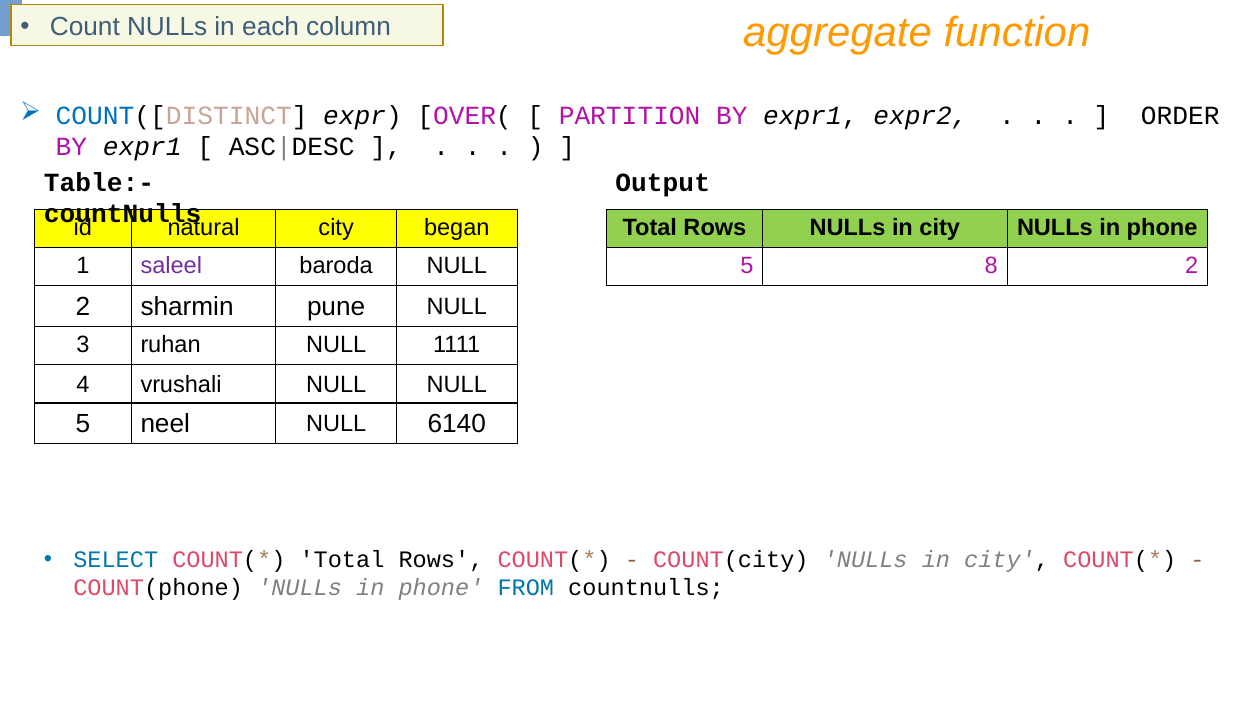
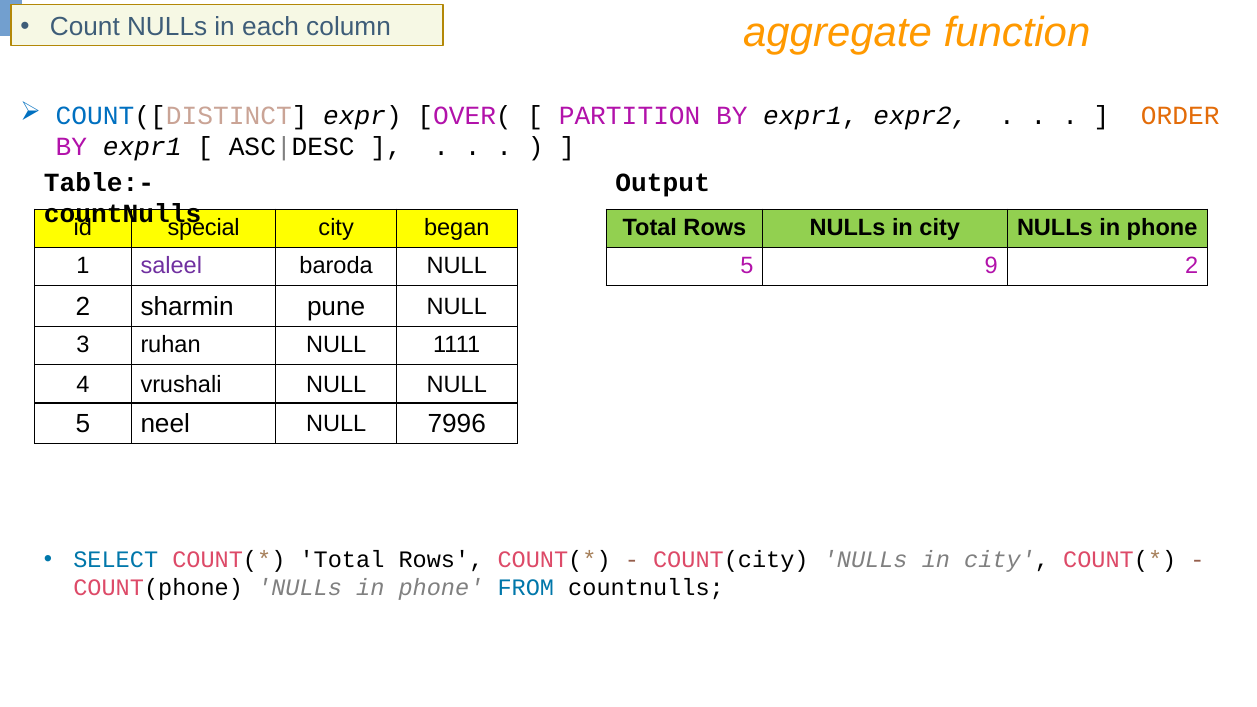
ORDER colour: black -> orange
natural: natural -> special
8: 8 -> 9
6140: 6140 -> 7996
